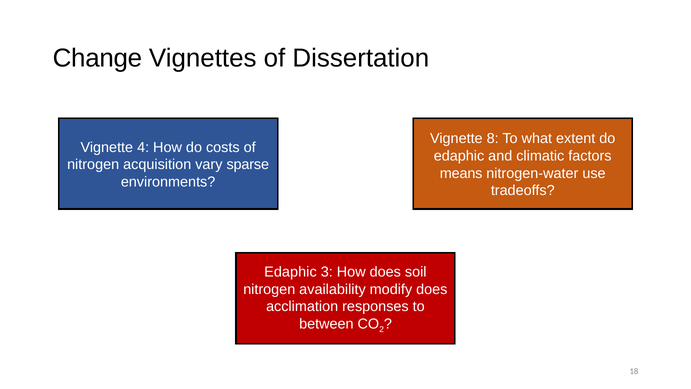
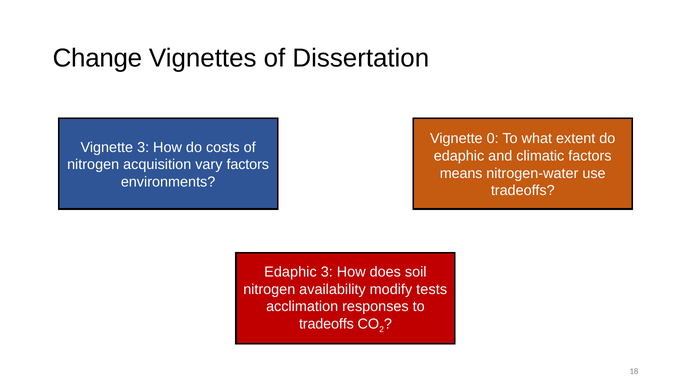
8: 8 -> 0
Vignette 4: 4 -> 3
vary sparse: sparse -> factors
modify does: does -> tests
between at (326, 324): between -> tradeoffs
